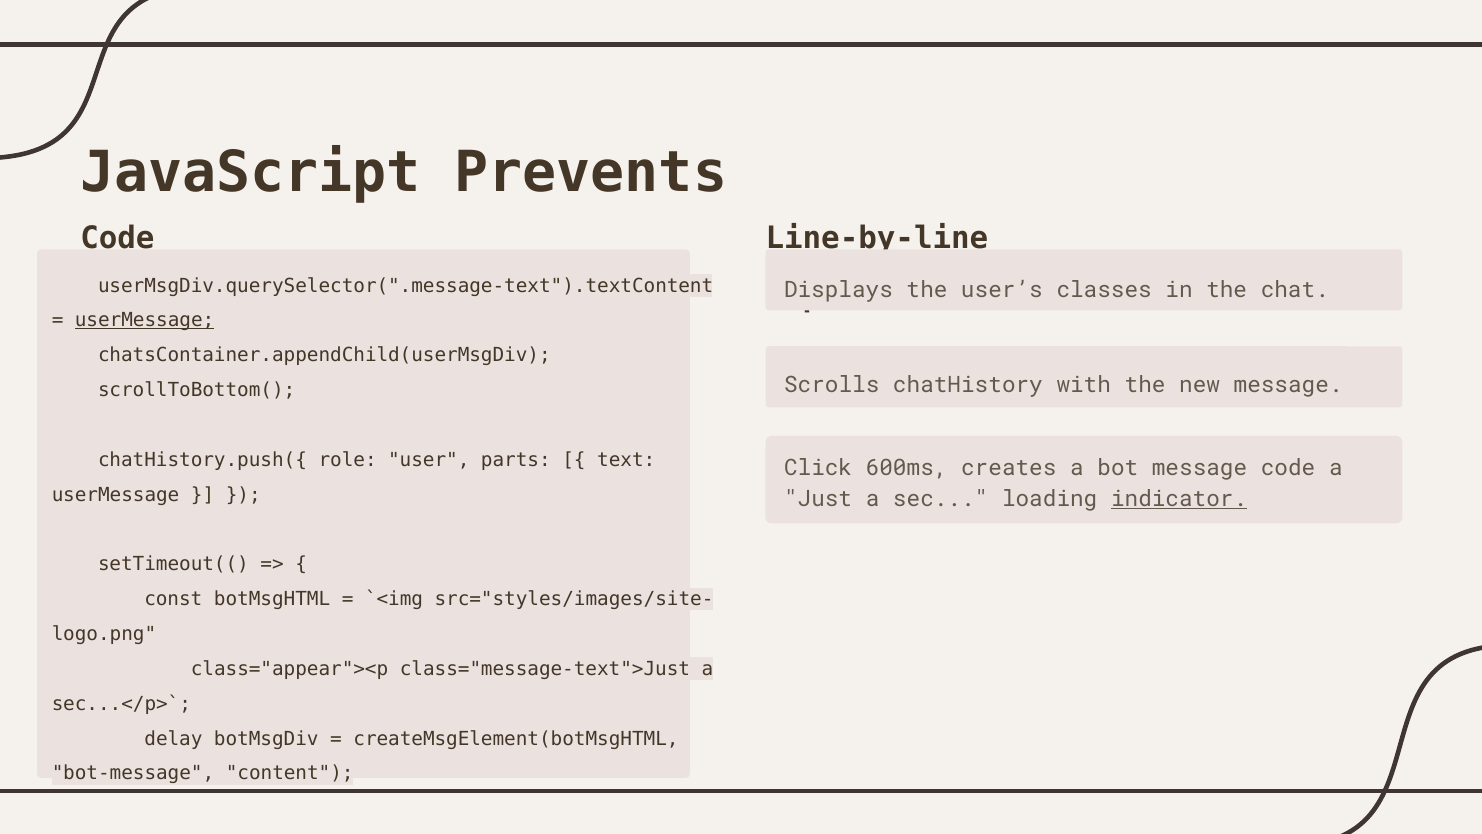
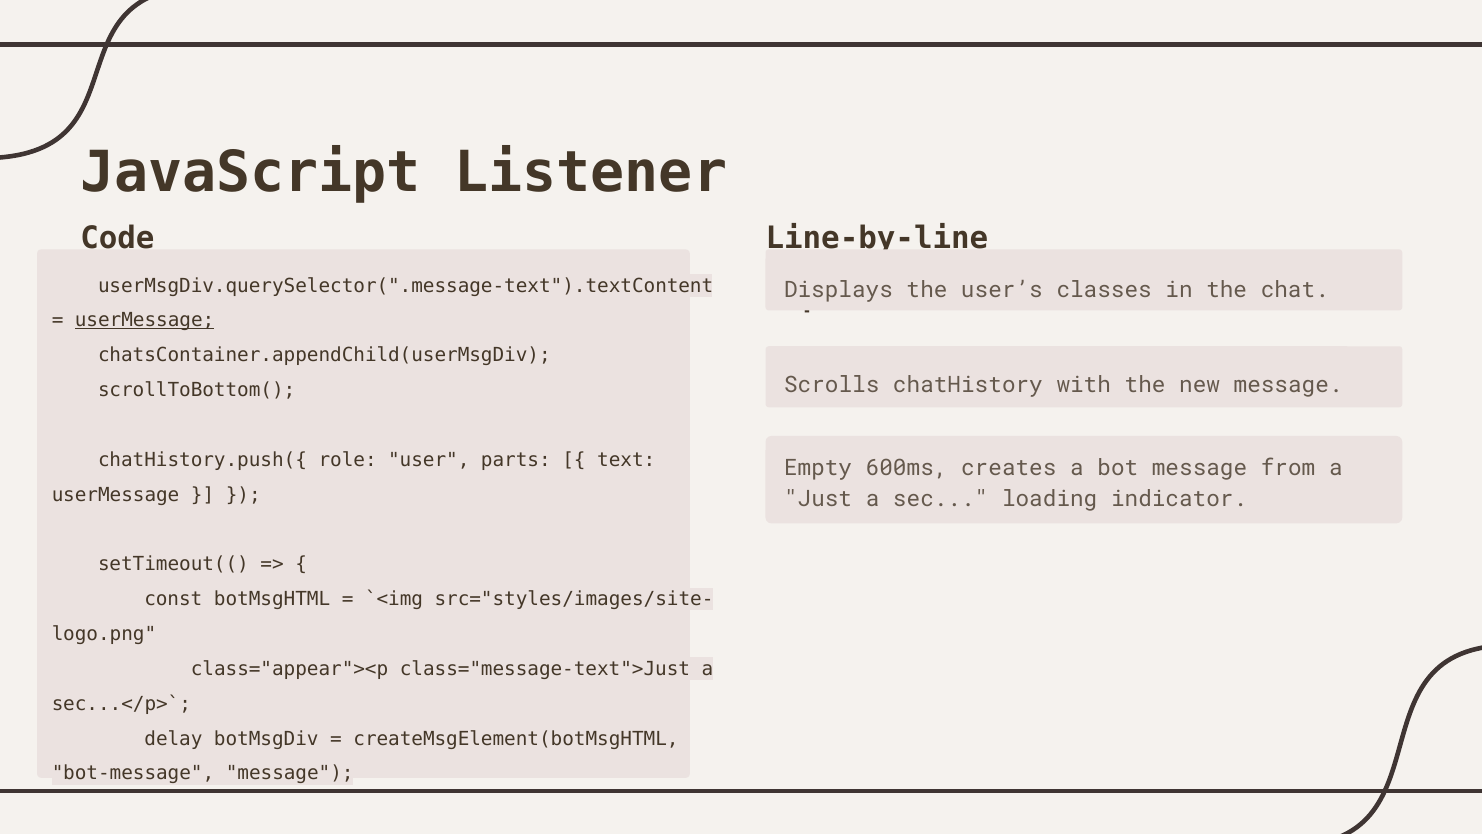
Prevents: Prevents -> Listener
Click: Click -> Empty
message code: code -> from
indicator underline: present -> none
bot-message content: content -> message
